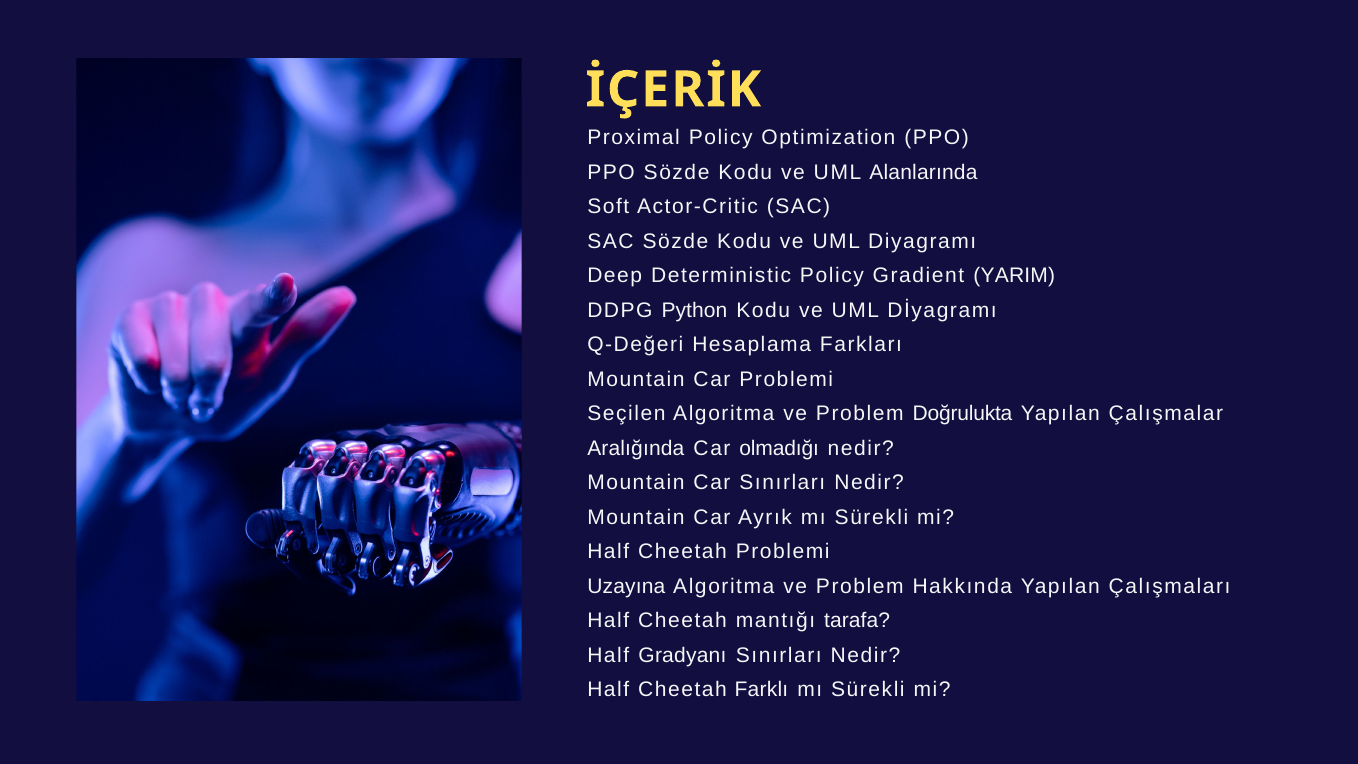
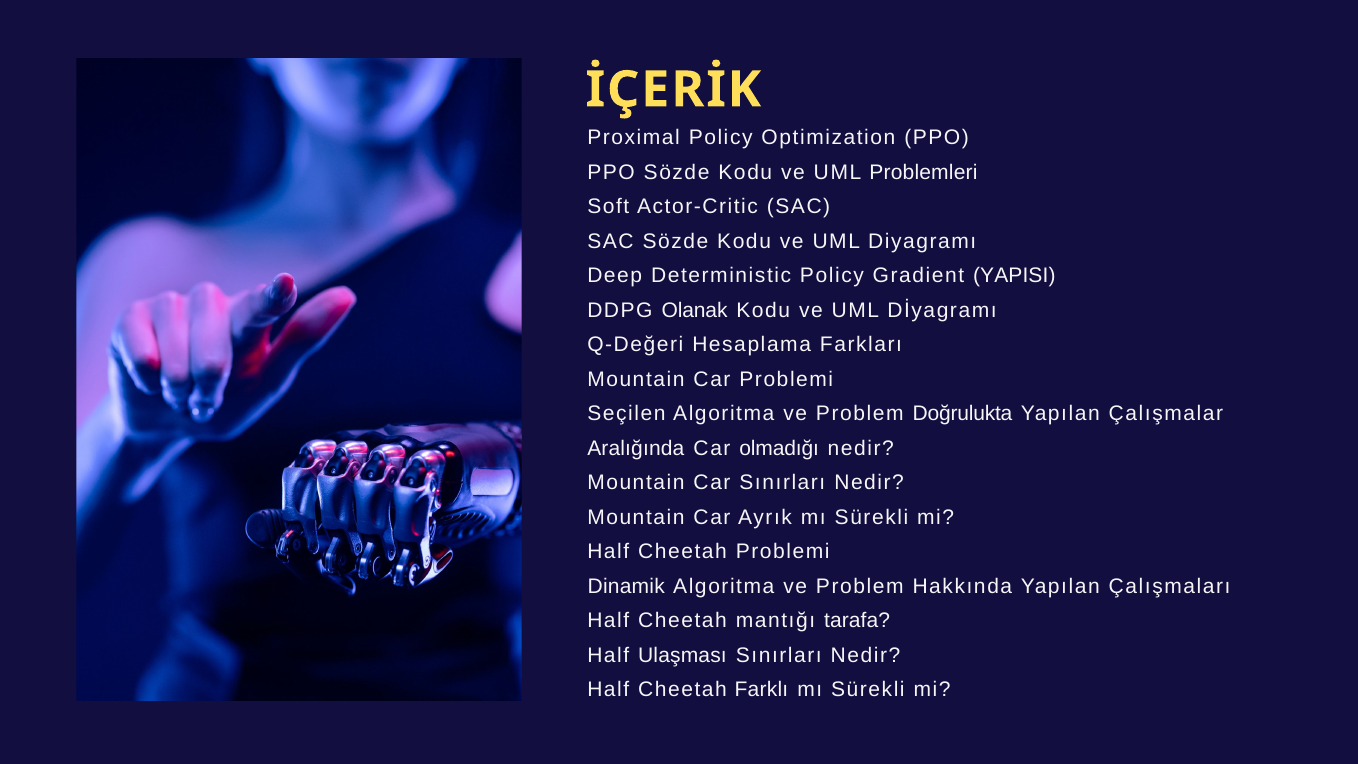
Alanlarında: Alanlarında -> Problemleri
YARIM: YARIM -> YAPISI
Python: Python -> Olanak
Uzayına: Uzayına -> Dinamik
Gradyanı: Gradyanı -> Ulaşması
